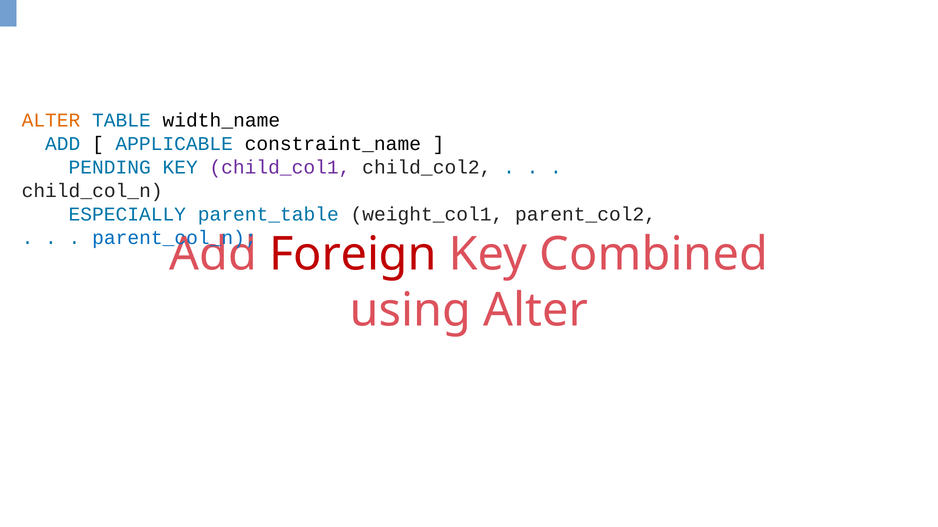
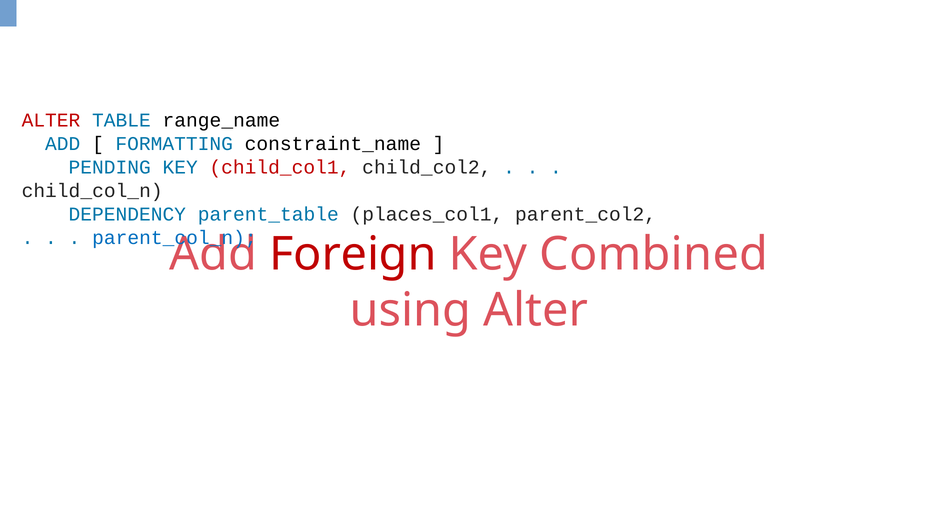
ALTER at (51, 121) colour: orange -> red
width_name: width_name -> range_name
APPLICABLE: APPLICABLE -> FORMATTING
child_col1 colour: purple -> red
ESPECIALLY: ESPECIALLY -> DEPENDENCY
weight_col1: weight_col1 -> places_col1
